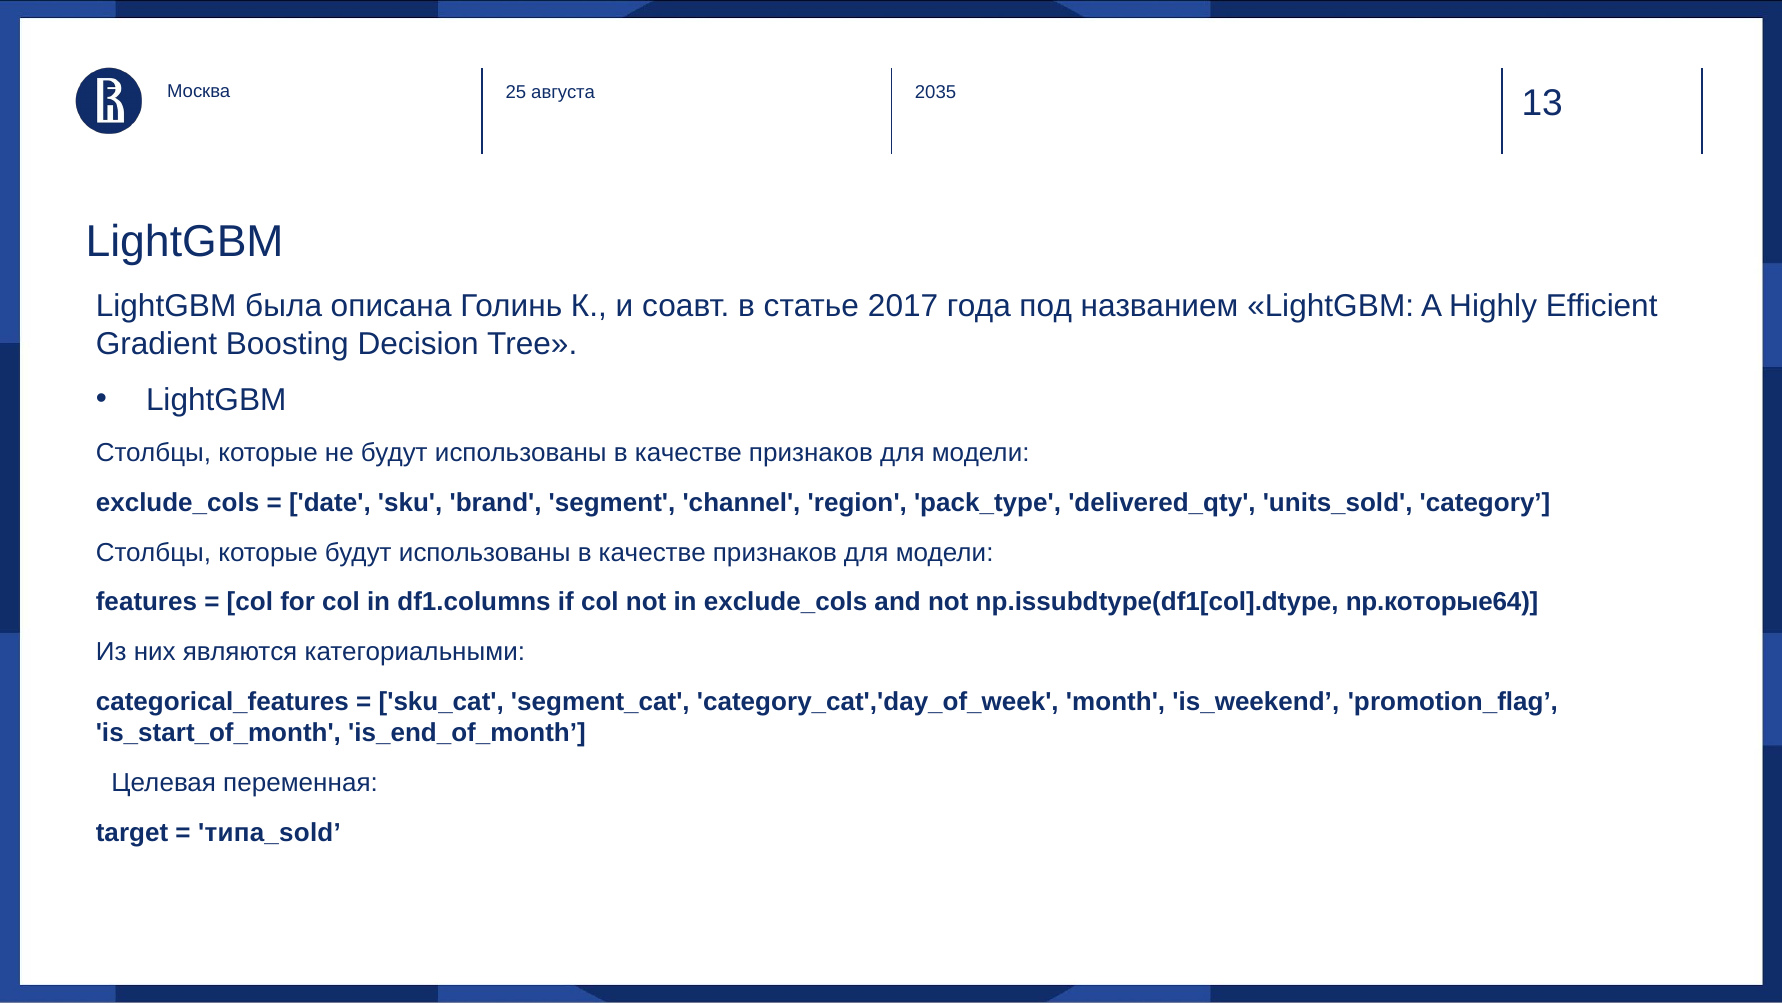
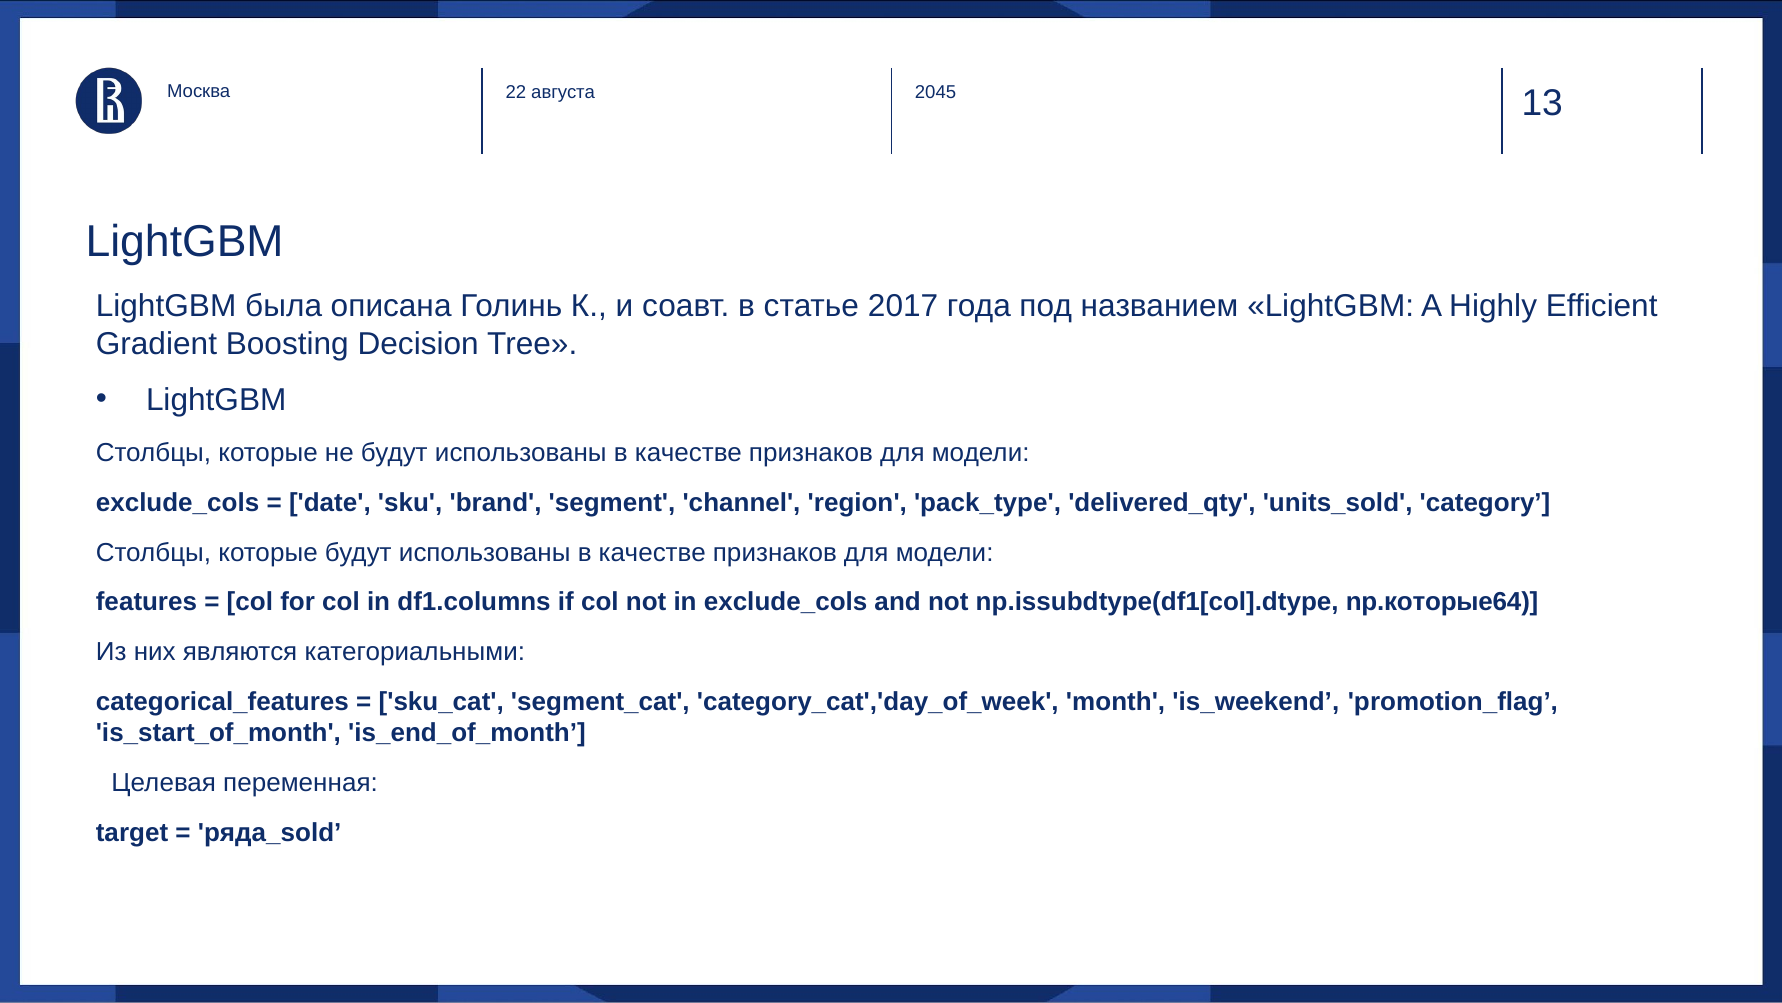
25: 25 -> 22
2035: 2035 -> 2045
типа_sold: типа_sold -> ряда_sold
